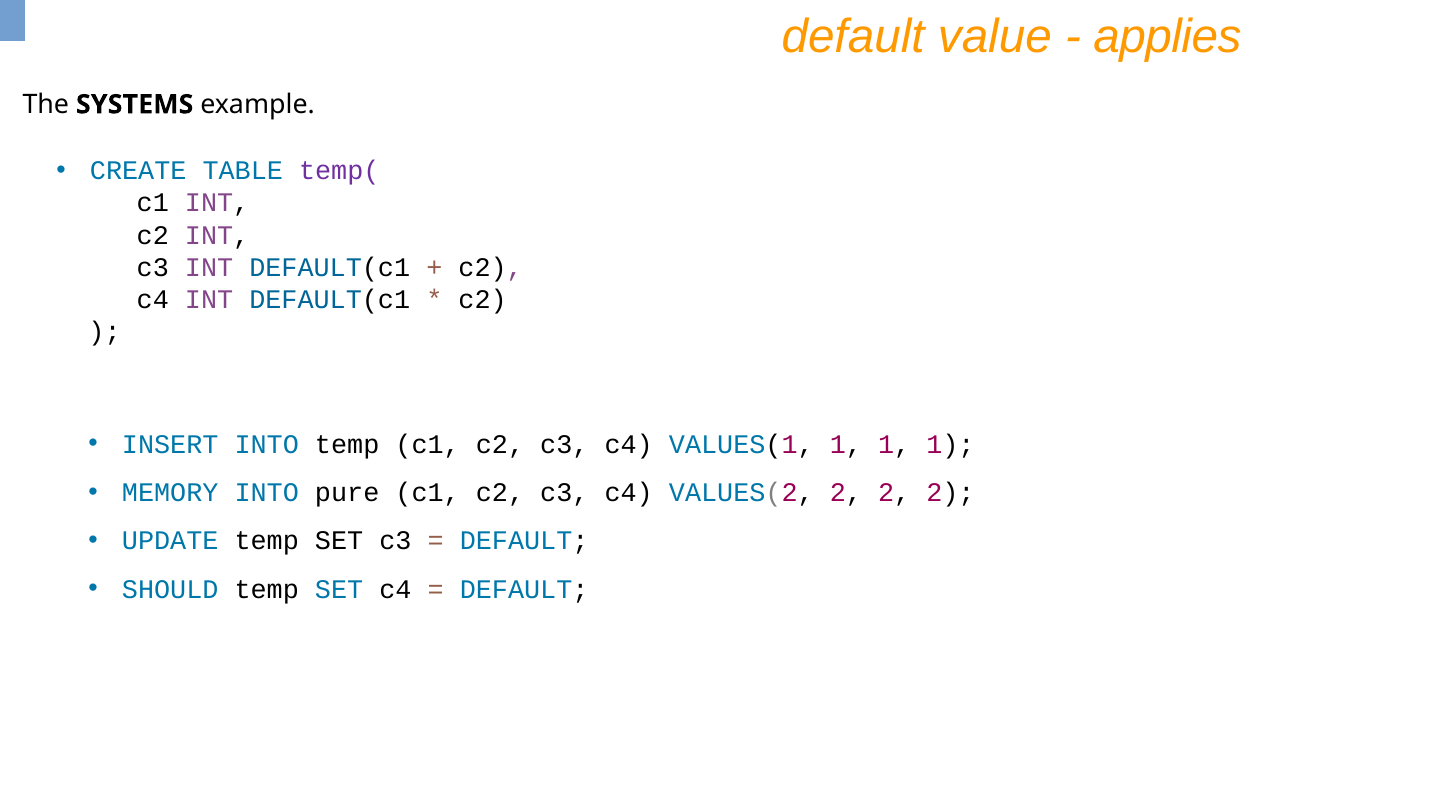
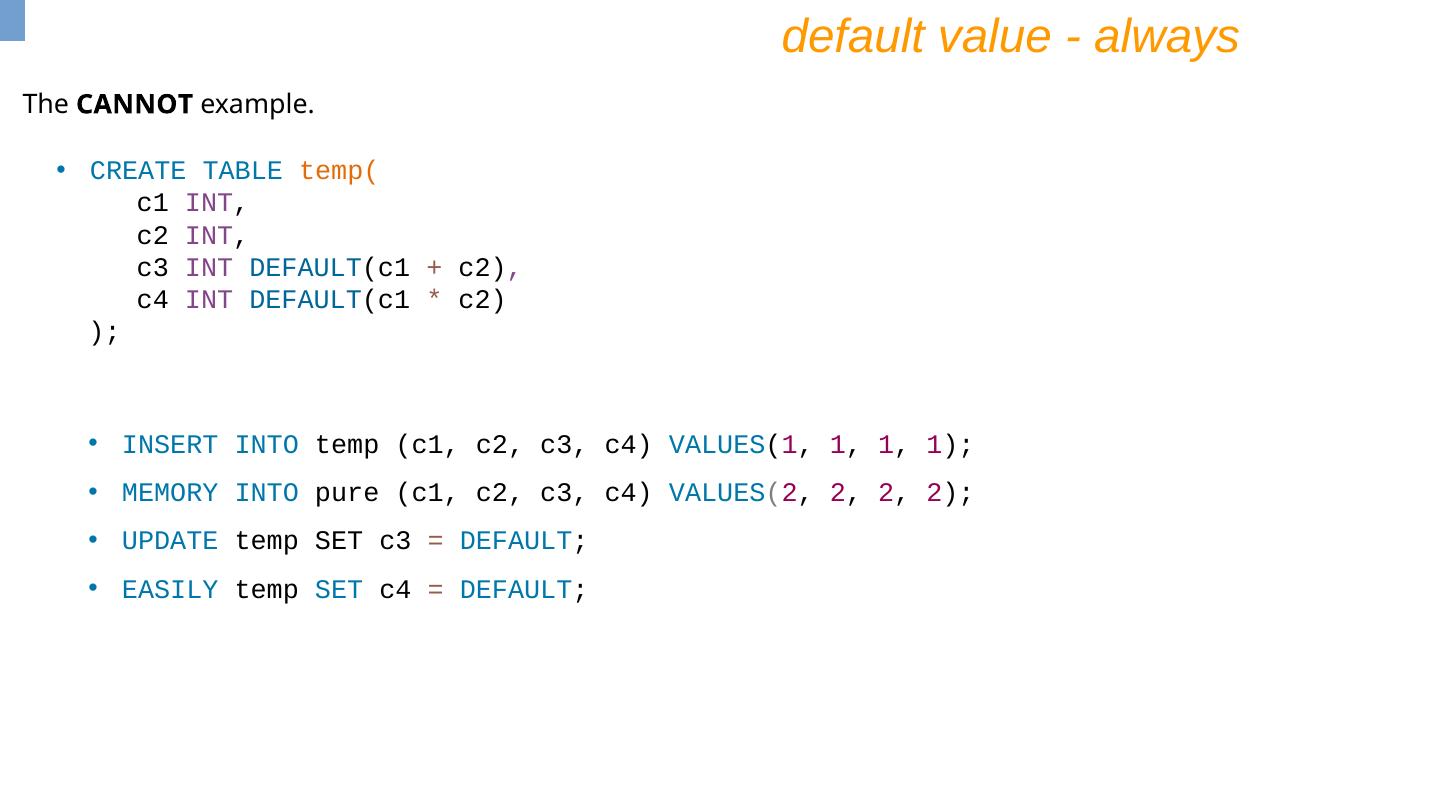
applies: applies -> always
SYSTEMS: SYSTEMS -> CANNOT
temp( colour: purple -> orange
SHOULD: SHOULD -> EASILY
